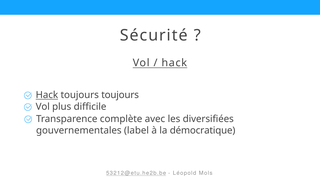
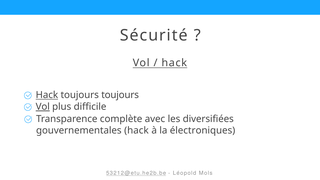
Vol at (43, 107) underline: none -> present
gouvernementales label: label -> hack
démocratique: démocratique -> électroniques
